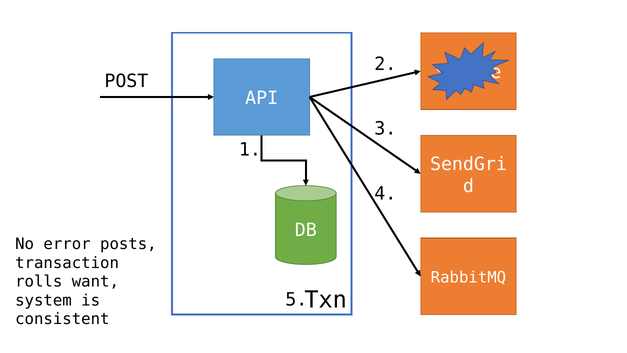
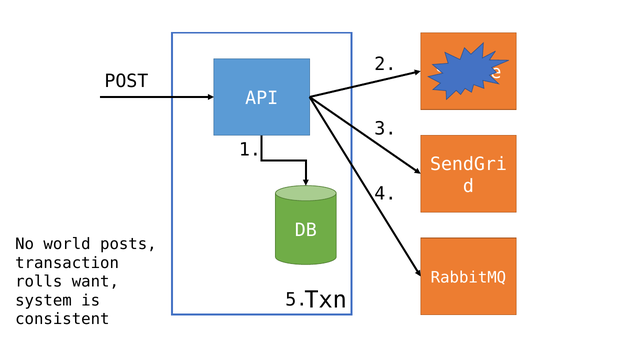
error: error -> world
